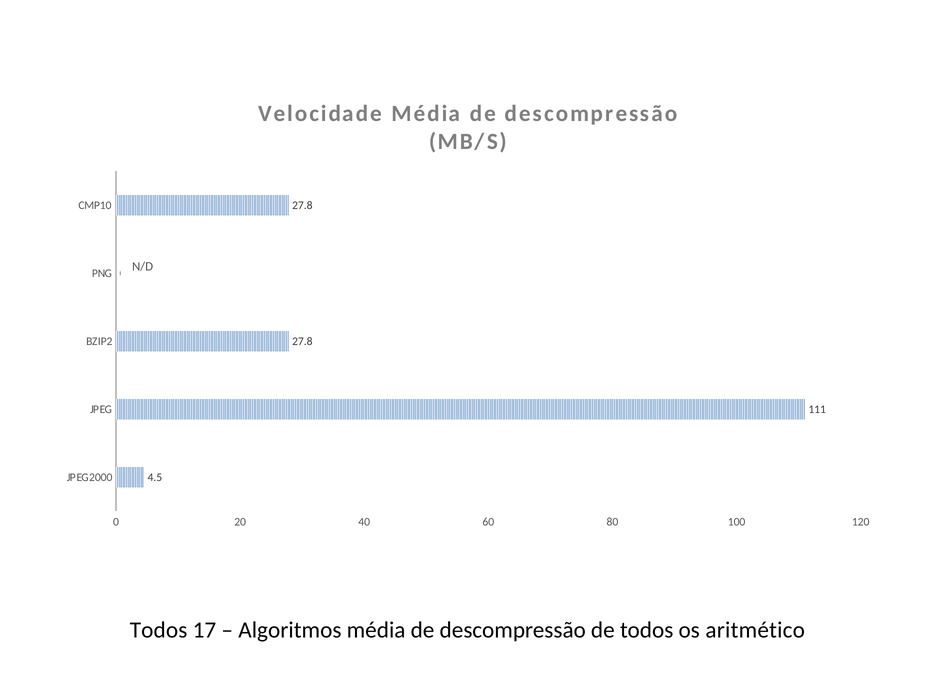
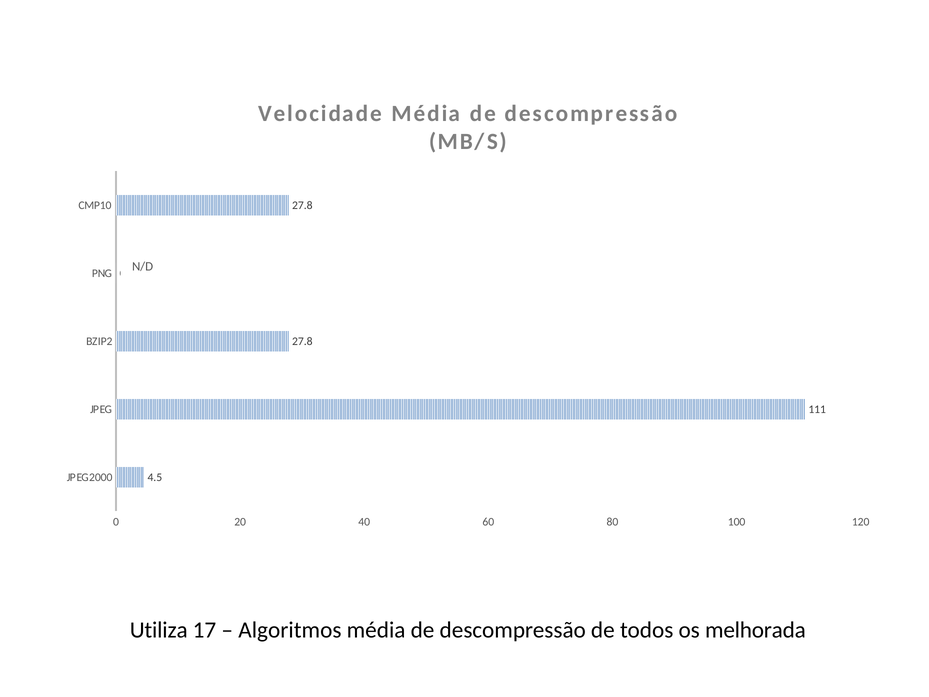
Todos at (159, 630): Todos -> Utiliza
aritmético: aritmético -> melhorada
